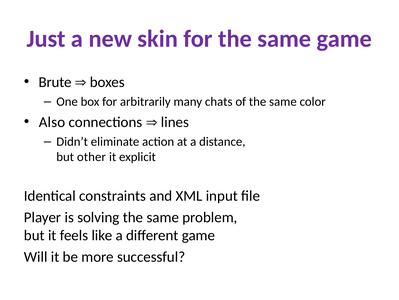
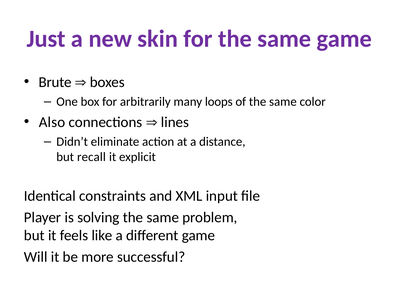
chats: chats -> loops
other: other -> recall
